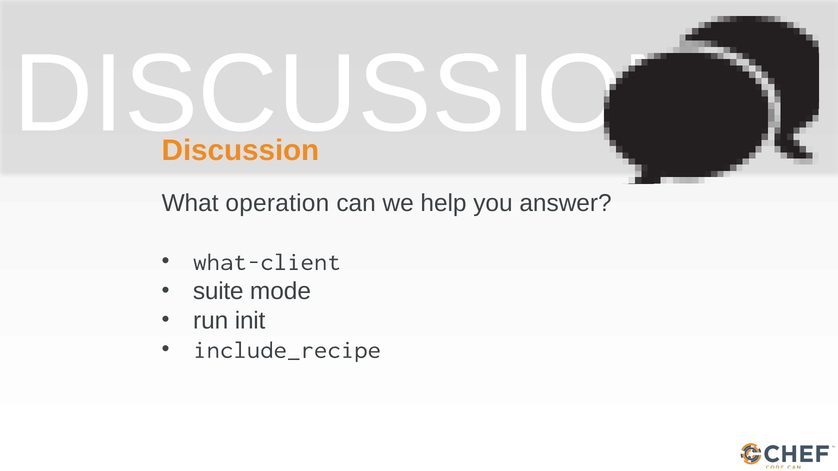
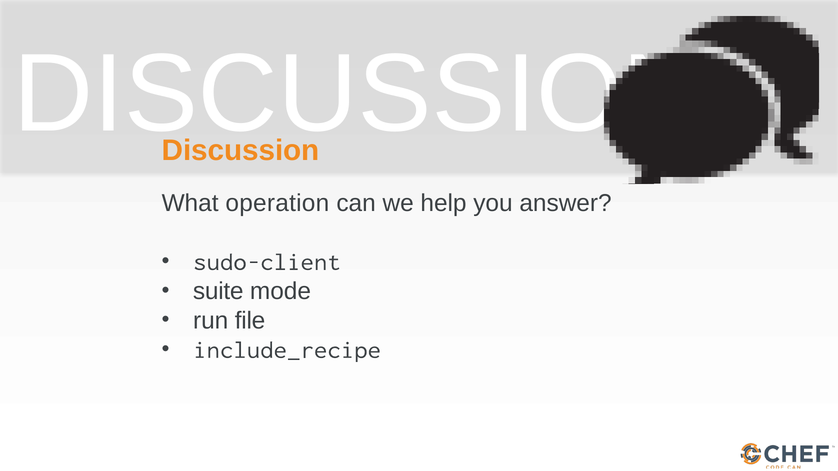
what-client: what-client -> sudo-client
init: init -> file
